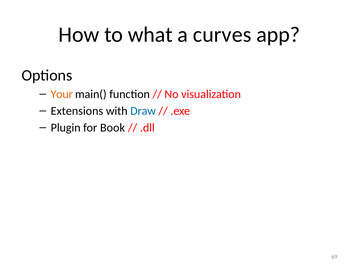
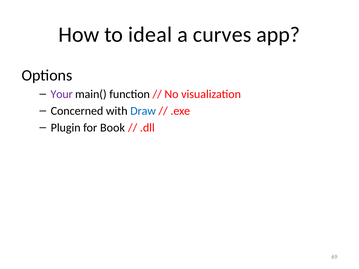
what: what -> ideal
Your colour: orange -> purple
Extensions: Extensions -> Concerned
